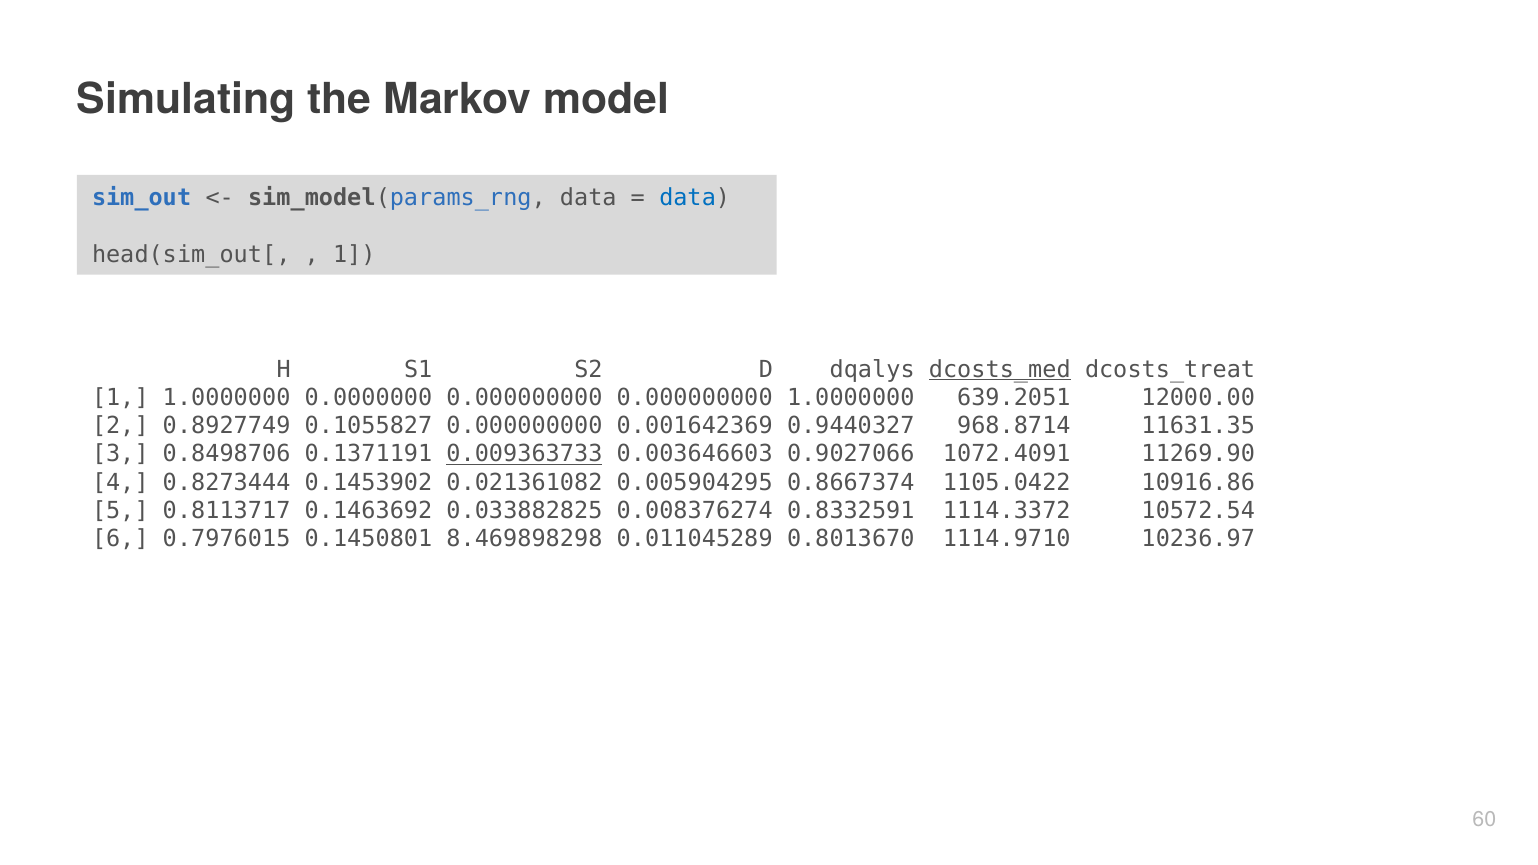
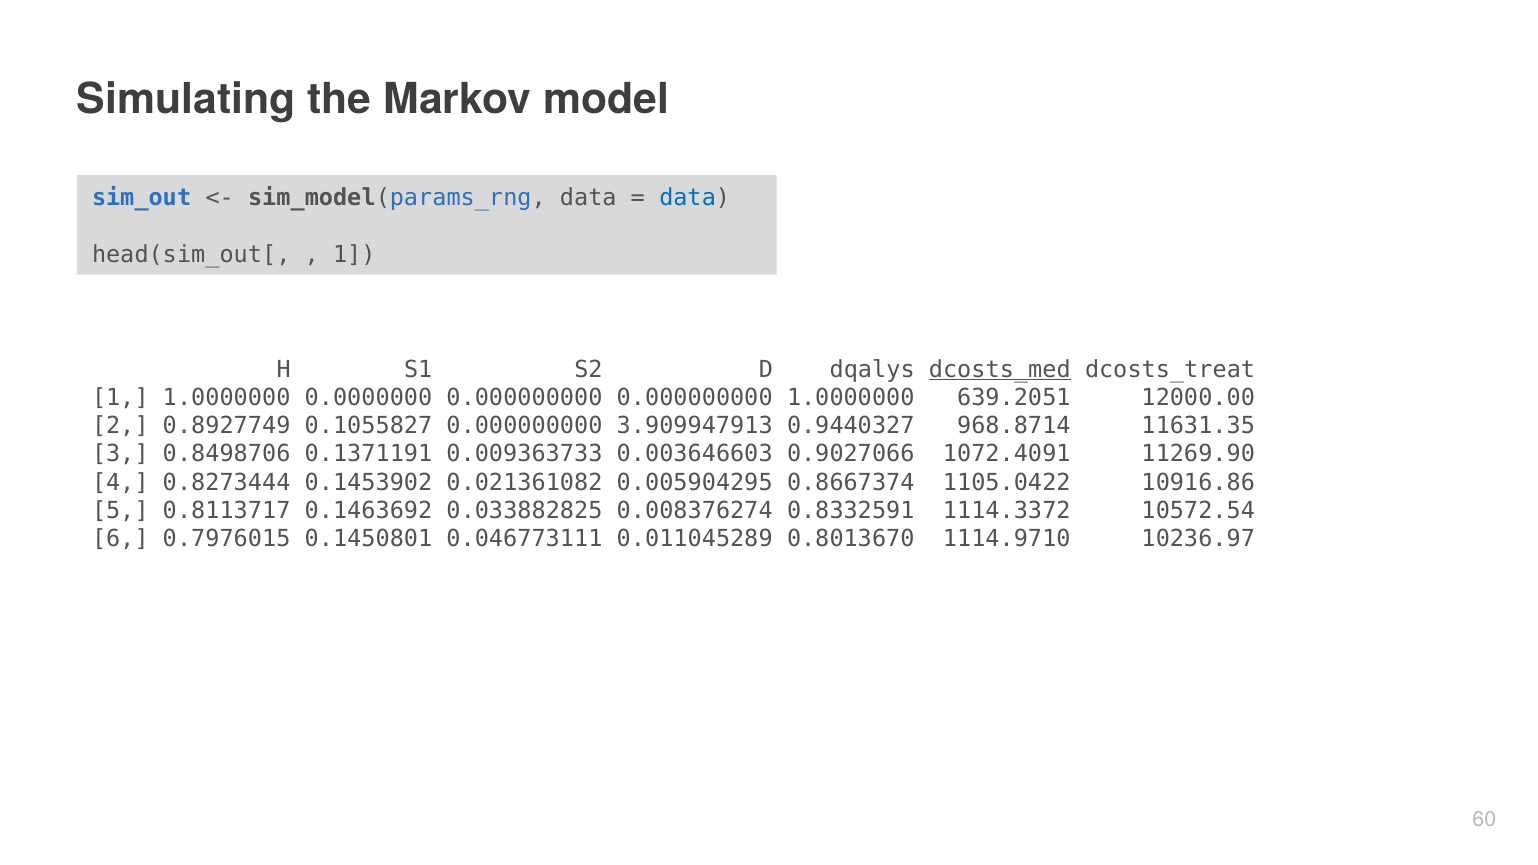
0.001642369: 0.001642369 -> 3.909947913
0.009363733 underline: present -> none
8.469898298: 8.469898298 -> 0.046773111
